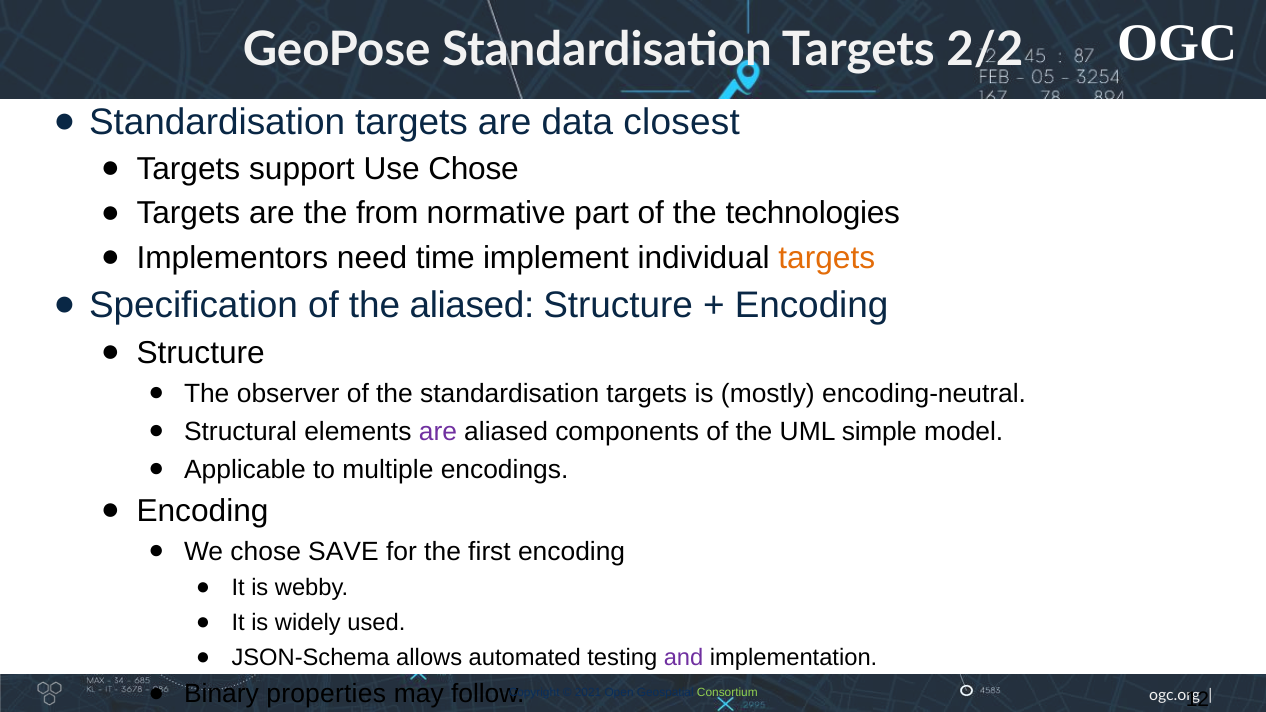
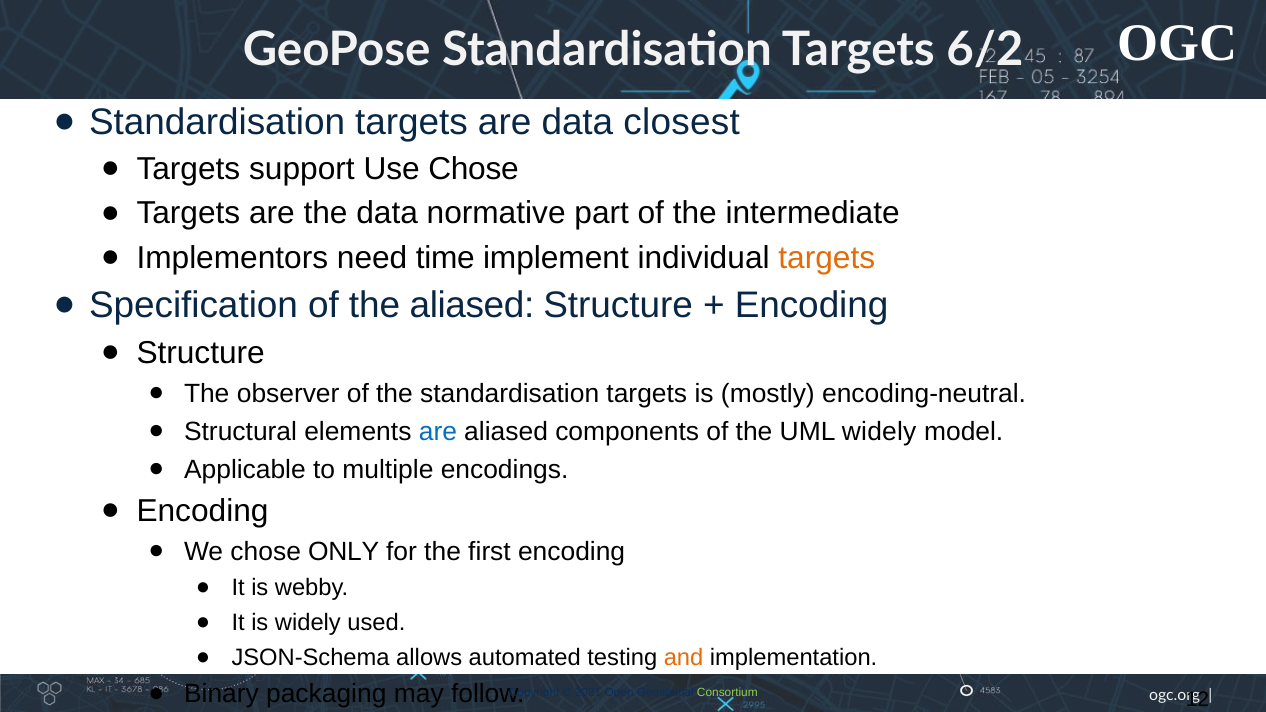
2/2: 2/2 -> 6/2
the from: from -> data
technologies: technologies -> intermediate
are at (438, 431) colour: purple -> blue
UML simple: simple -> widely
SAVE: SAVE -> ONLY
and colour: purple -> orange
properties: properties -> packaging
